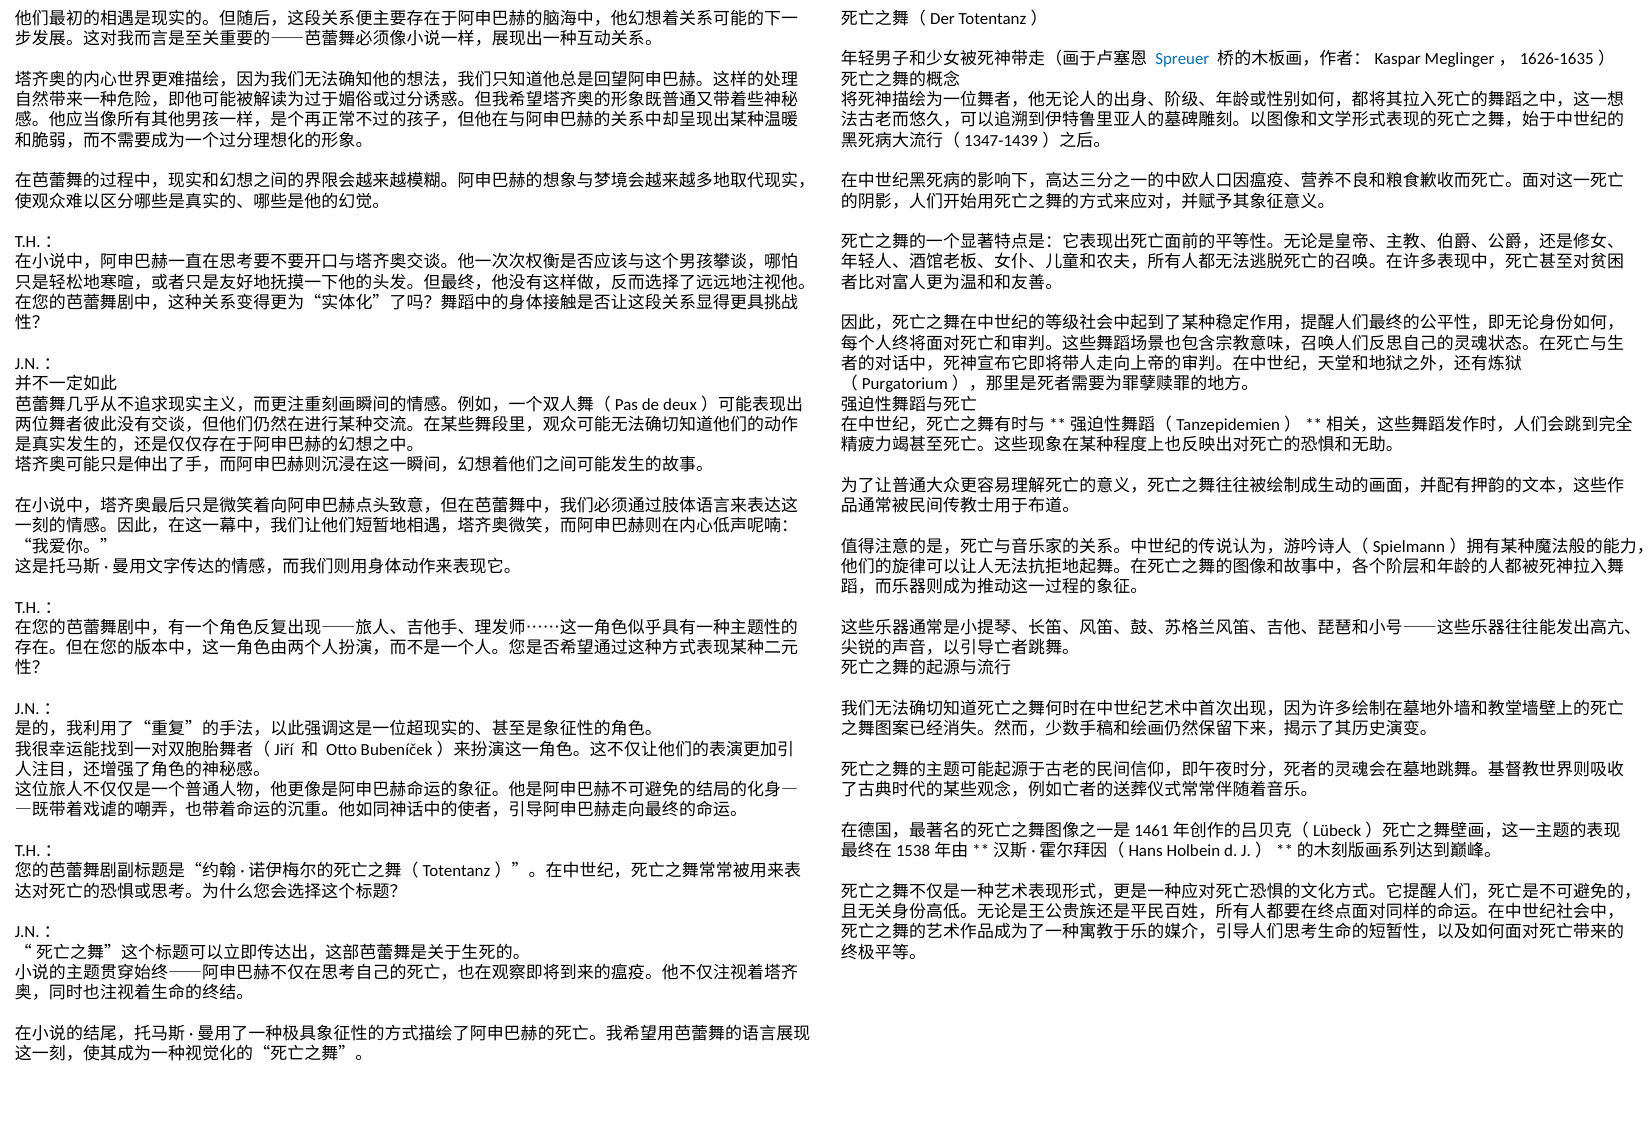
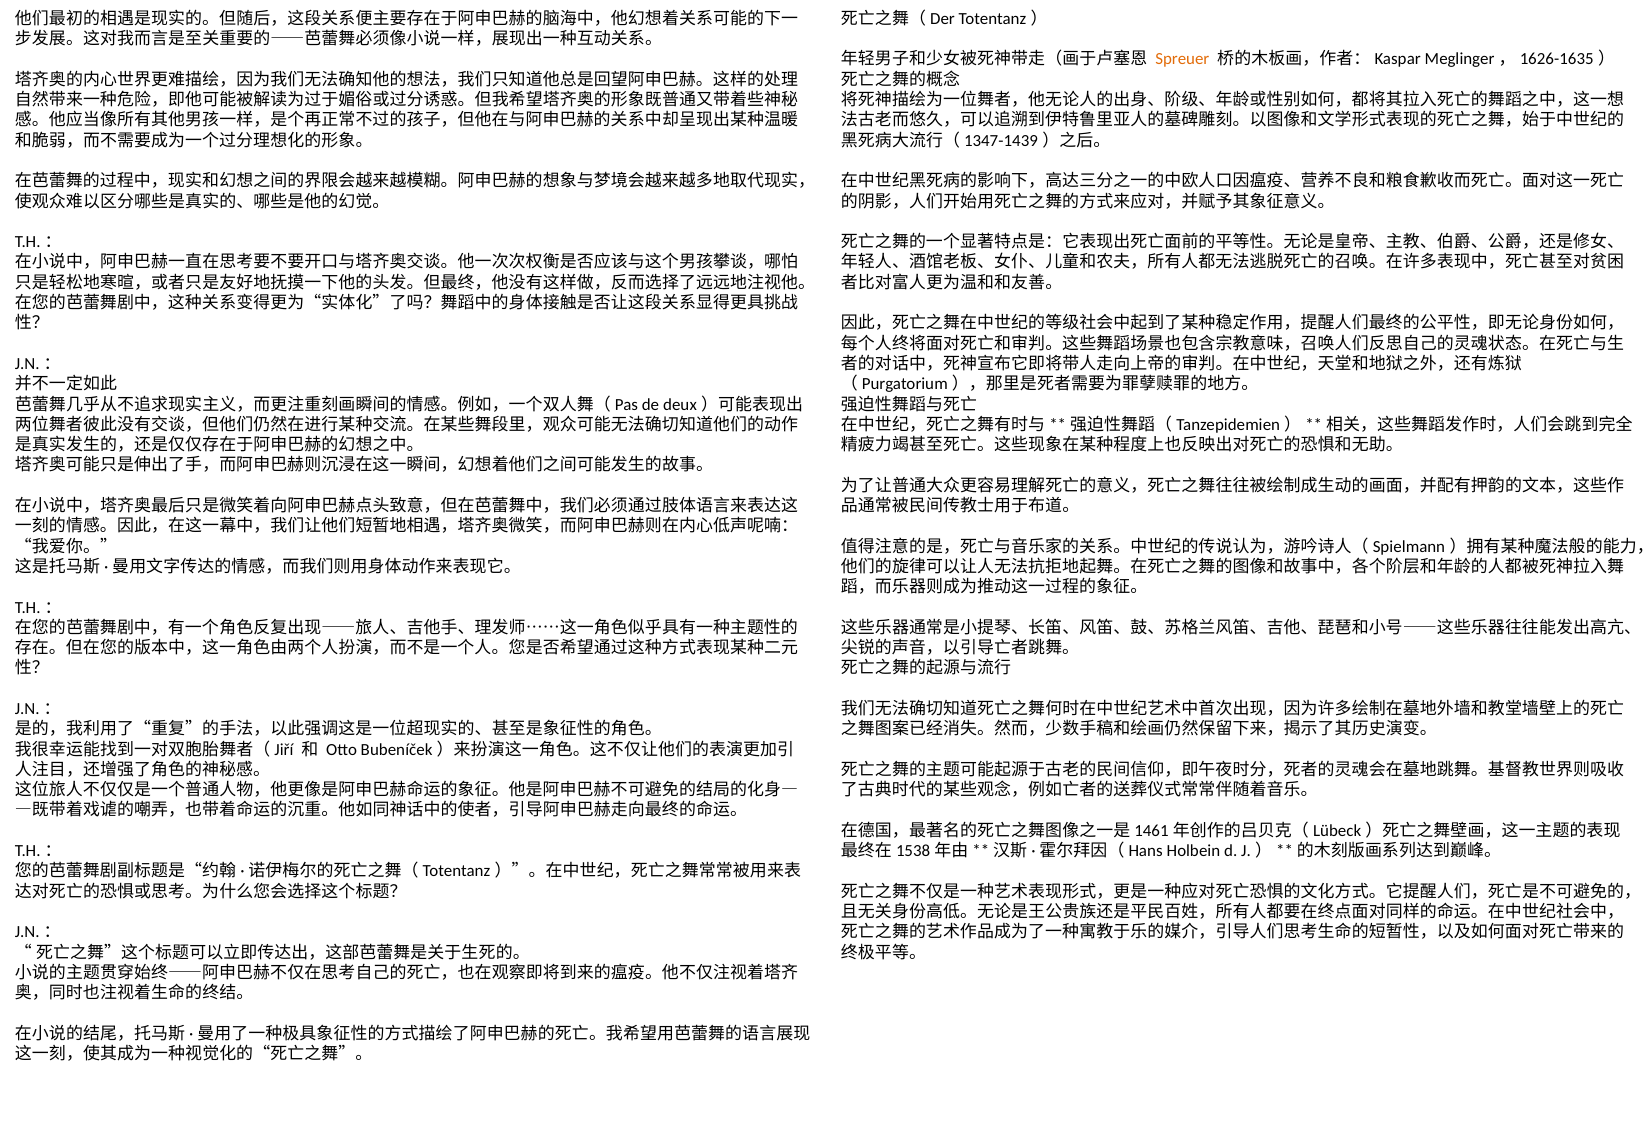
Spreuer colour: blue -> orange
